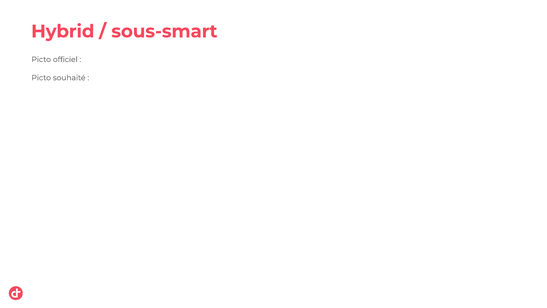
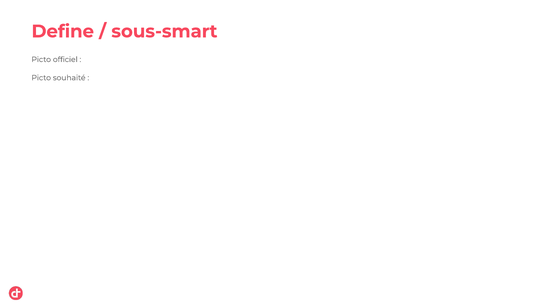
Hybrid: Hybrid -> Define
